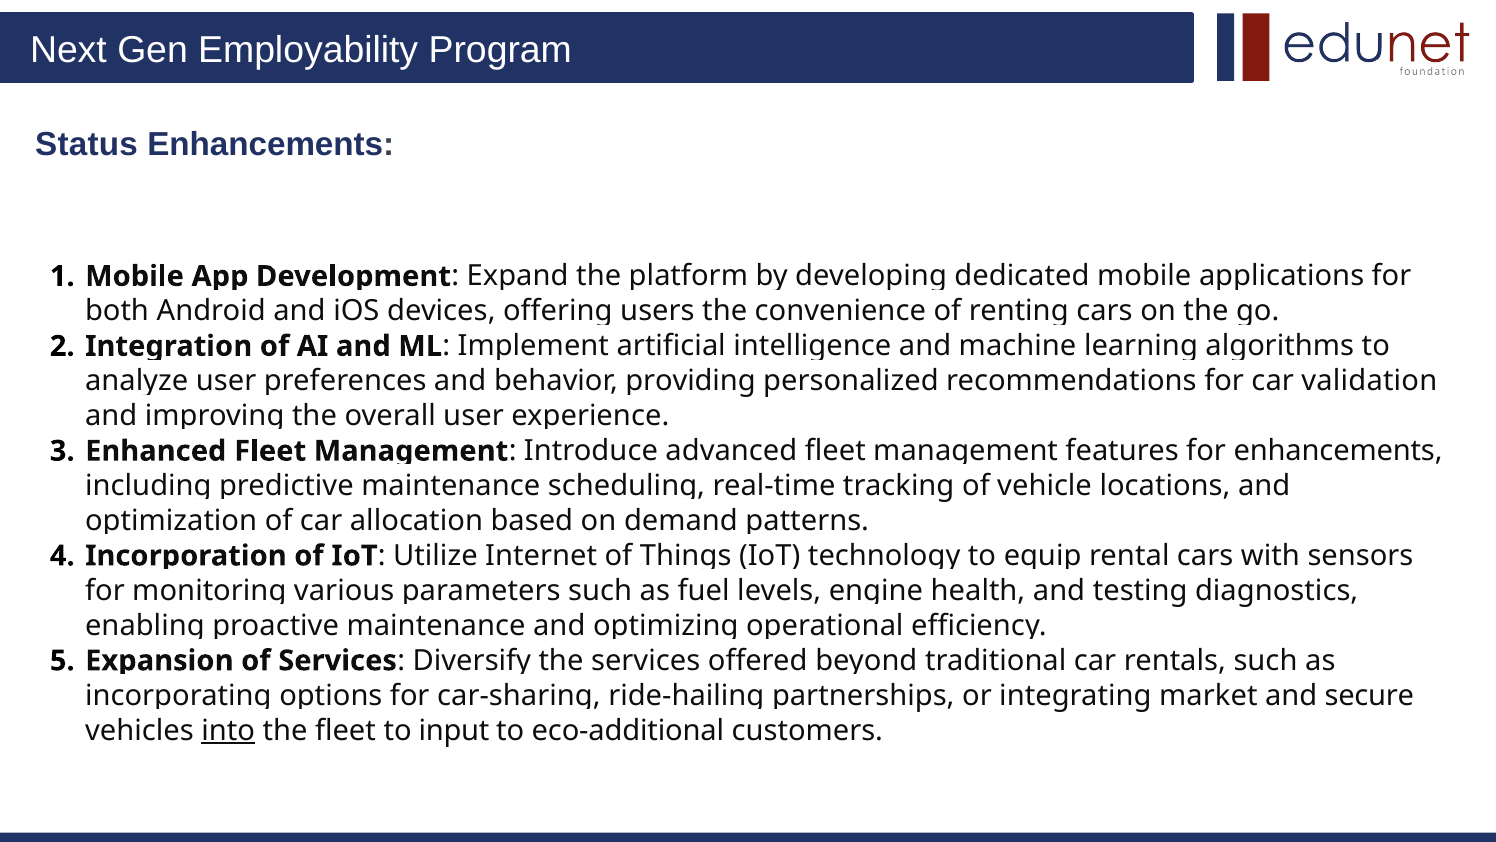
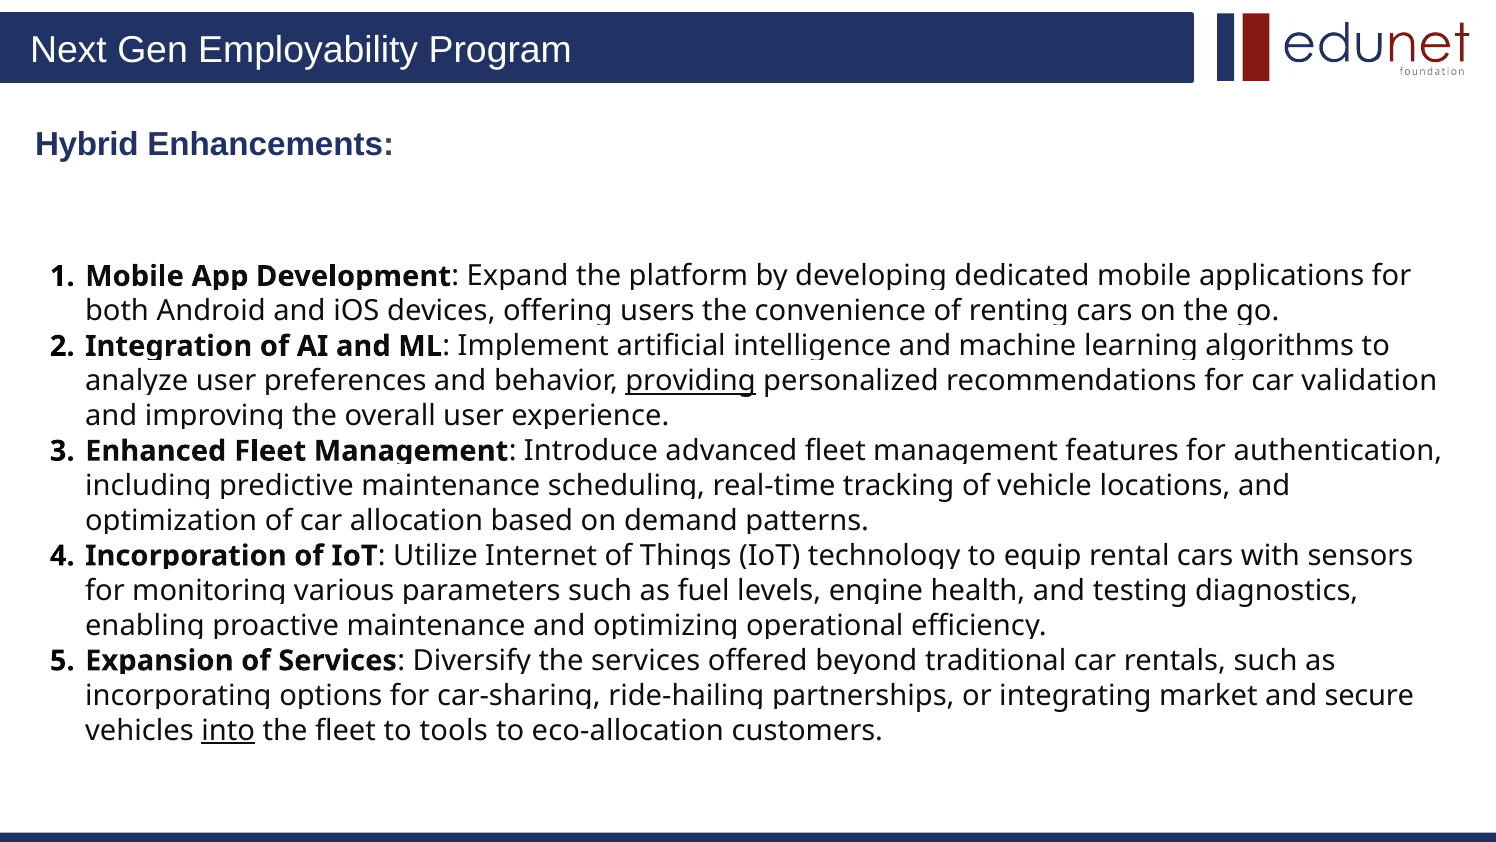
Status: Status -> Hybrid
providing underline: none -> present
enhancements at (1338, 451): enhancements -> authentication
input: input -> tools
eco-additional: eco-additional -> eco-allocation
